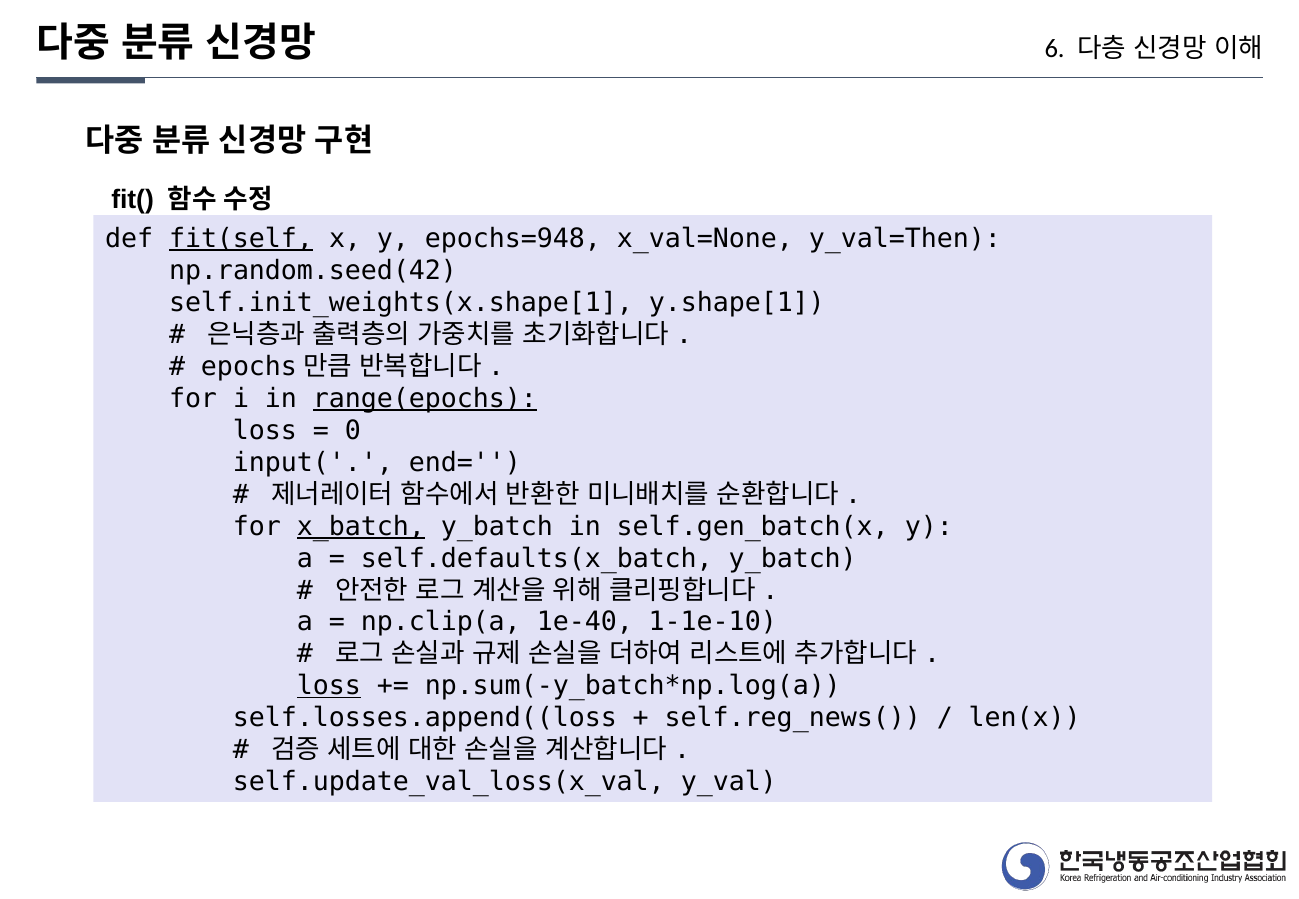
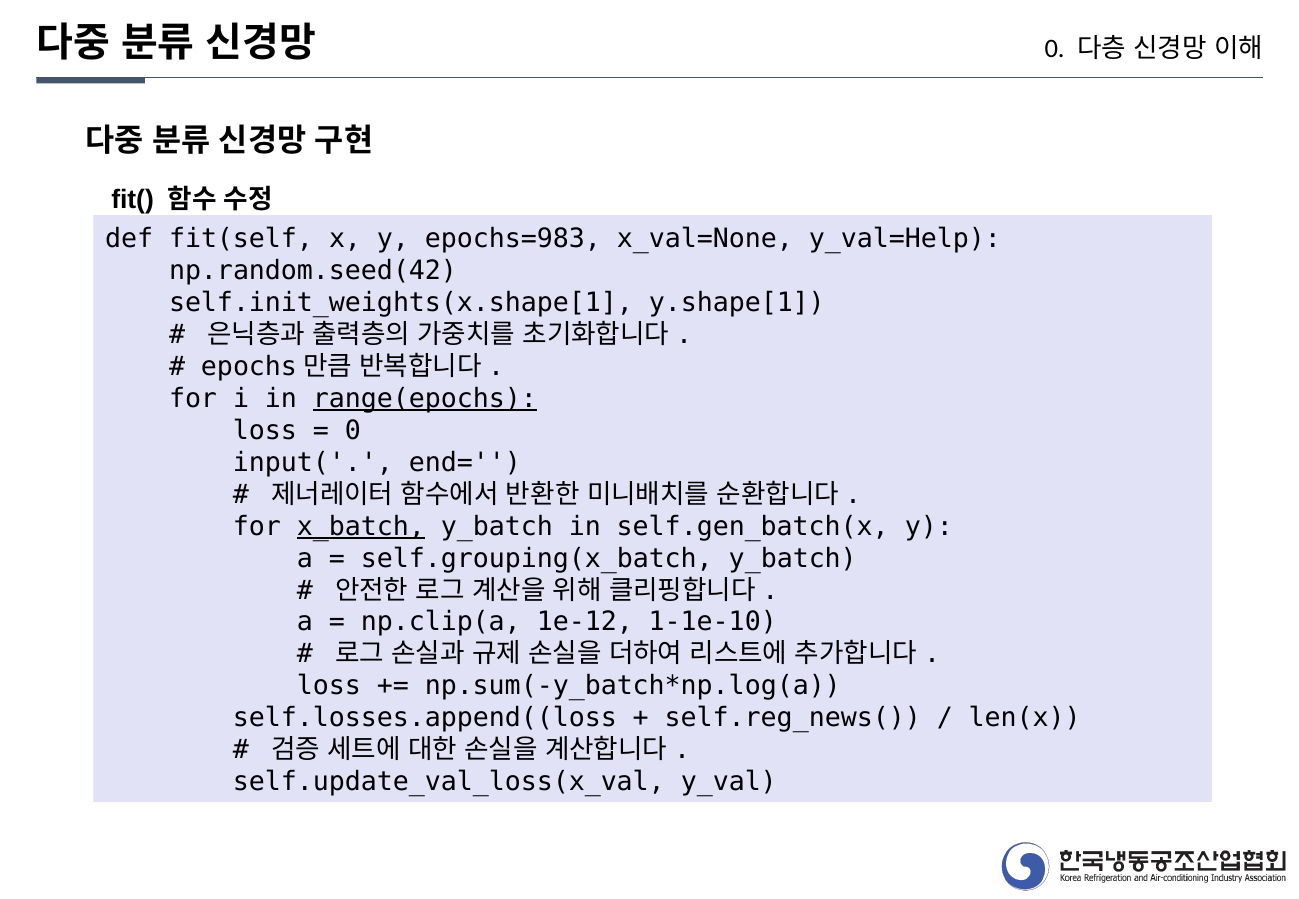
6 at (1055, 49): 6 -> 0
fit(self underline: present -> none
epochs=948: epochs=948 -> epochs=983
y_val=Then: y_val=Then -> y_val=Help
self.defaults(x_batch: self.defaults(x_batch -> self.grouping(x_batch
1e-40: 1e-40 -> 1e-12
loss at (329, 686) underline: present -> none
